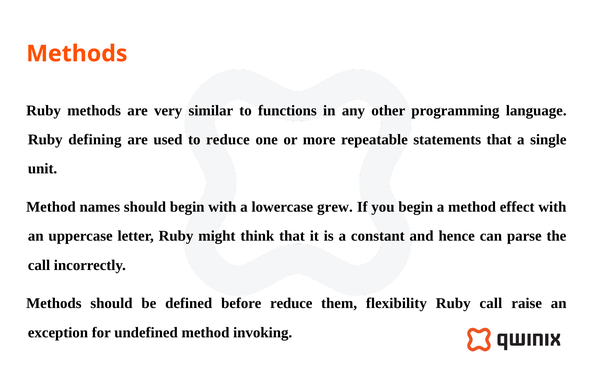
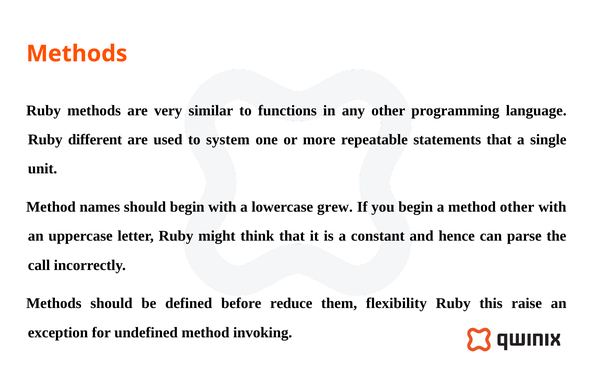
defining: defining -> different
to reduce: reduce -> system
method effect: effect -> other
Ruby call: call -> this
